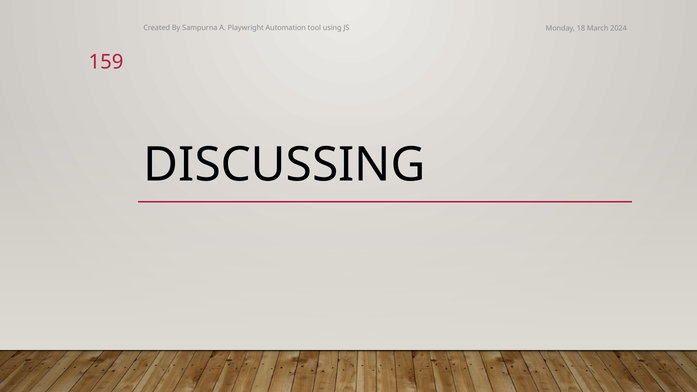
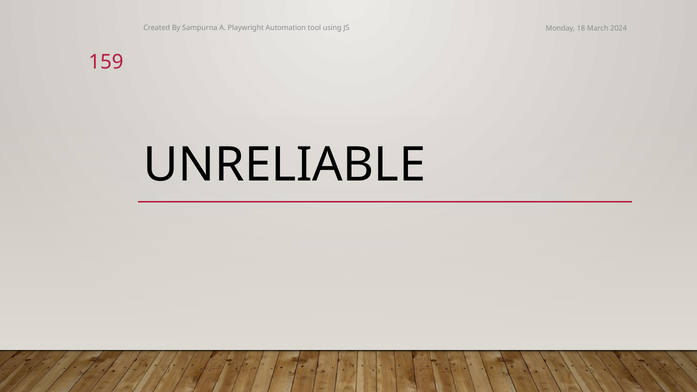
DISCUSSING: DISCUSSING -> UNRELIABLE
